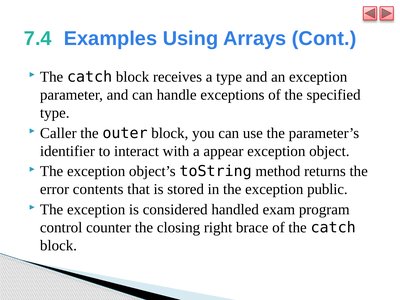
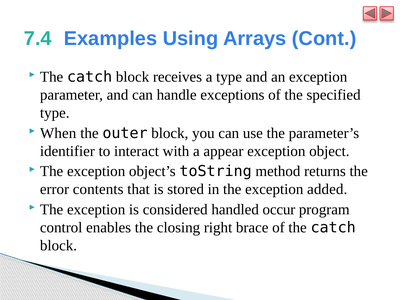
Caller: Caller -> When
public: public -> added
exam: exam -> occur
counter: counter -> enables
